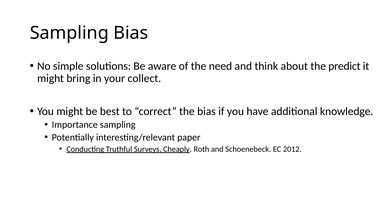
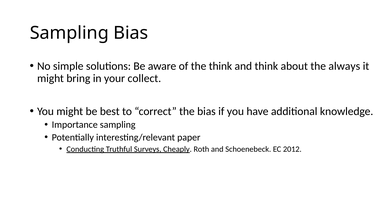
the need: need -> think
predict: predict -> always
